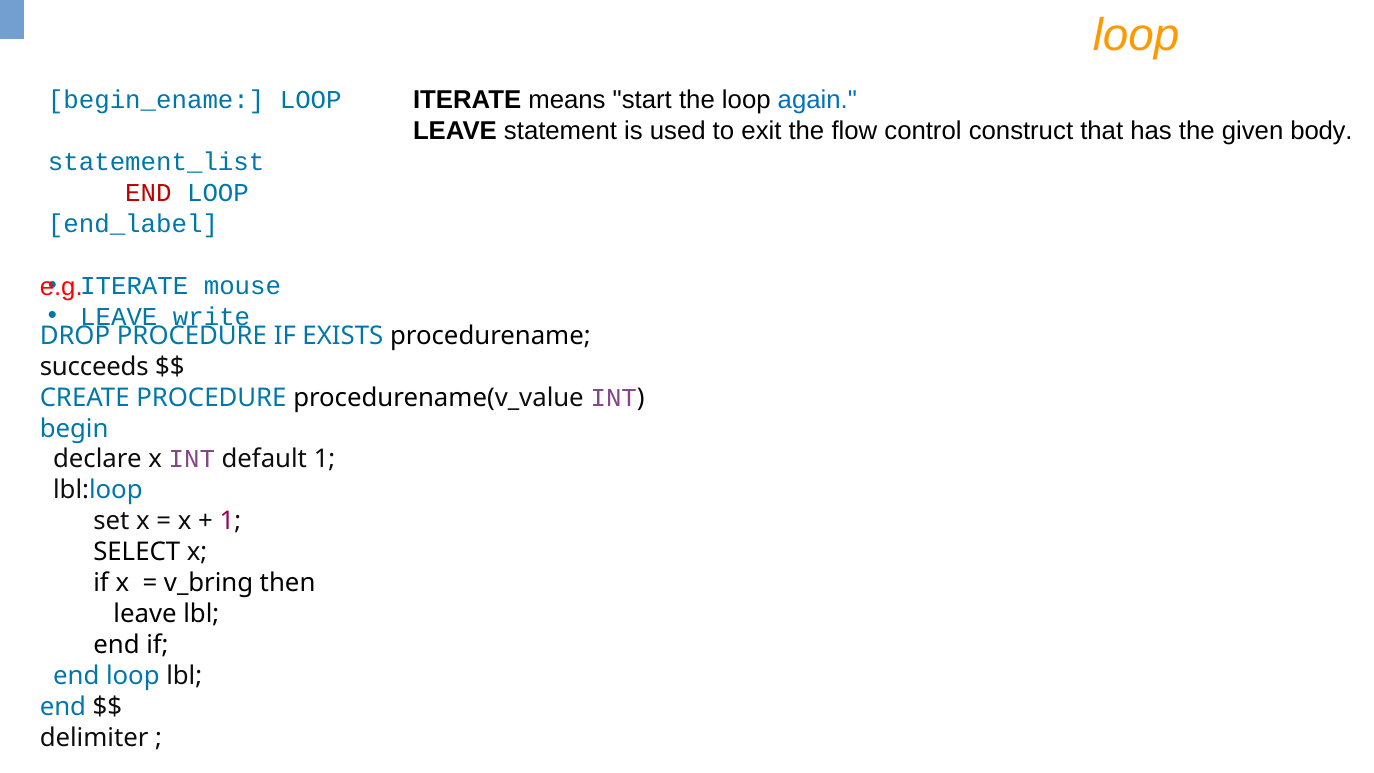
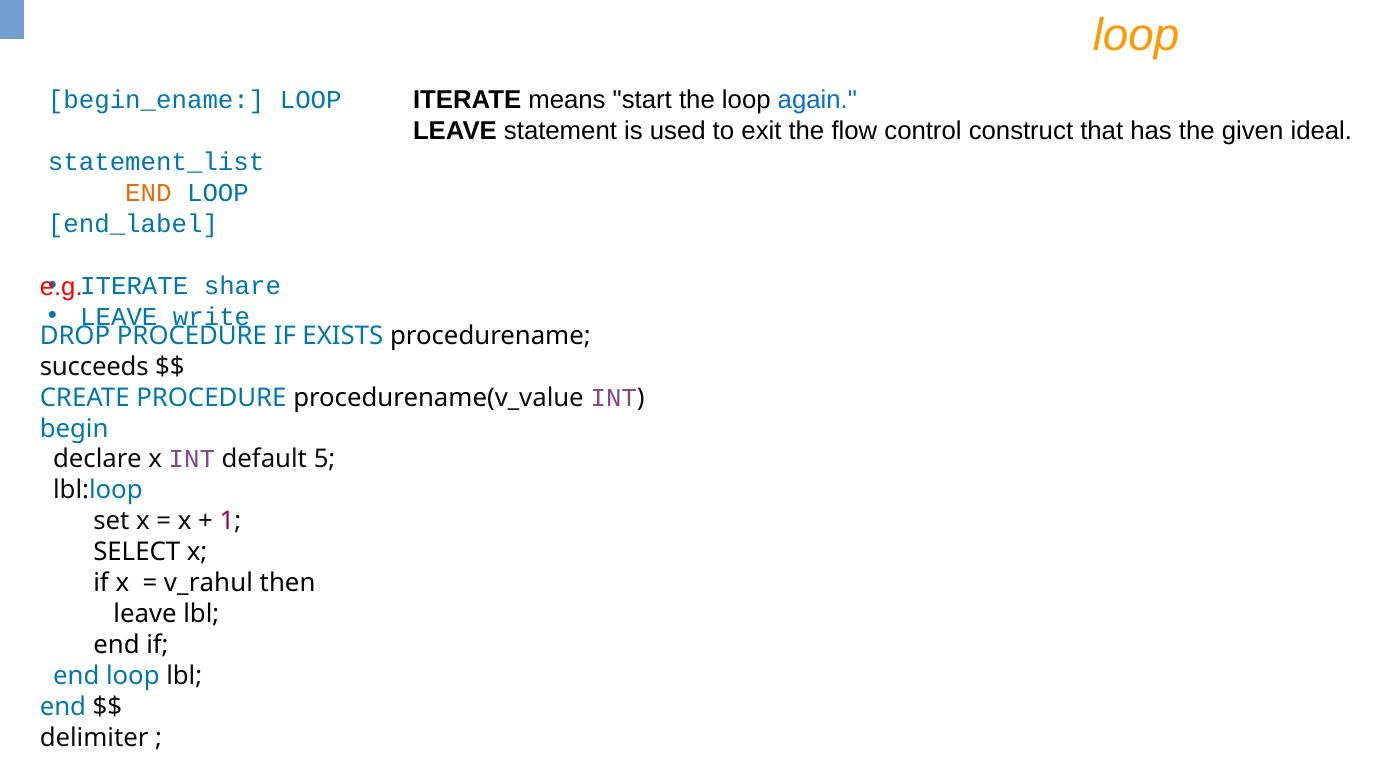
body: body -> ideal
END at (148, 193) colour: red -> orange
mouse: mouse -> share
default 1: 1 -> 5
v_bring: v_bring -> v_rahul
